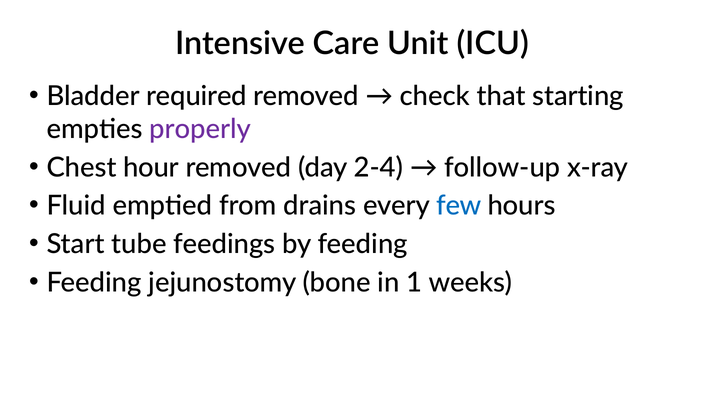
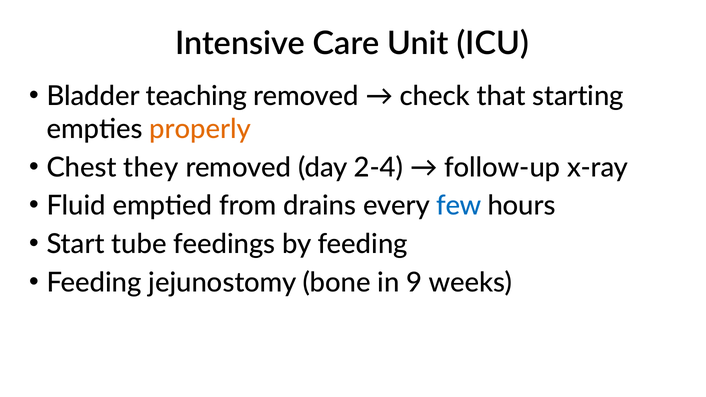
required: required -> teaching
properly colour: purple -> orange
hour: hour -> they
1: 1 -> 9
